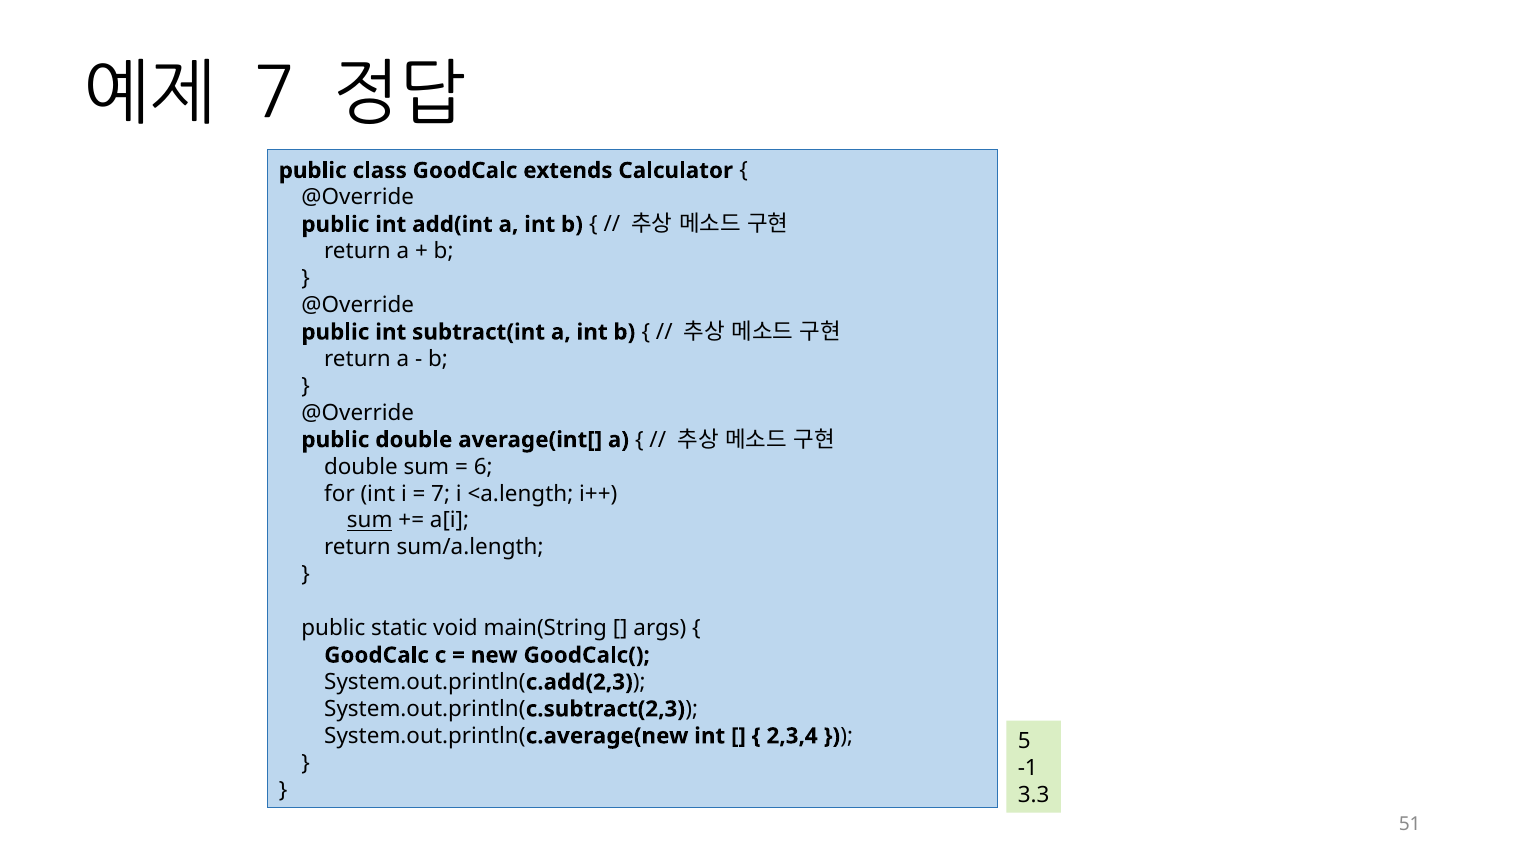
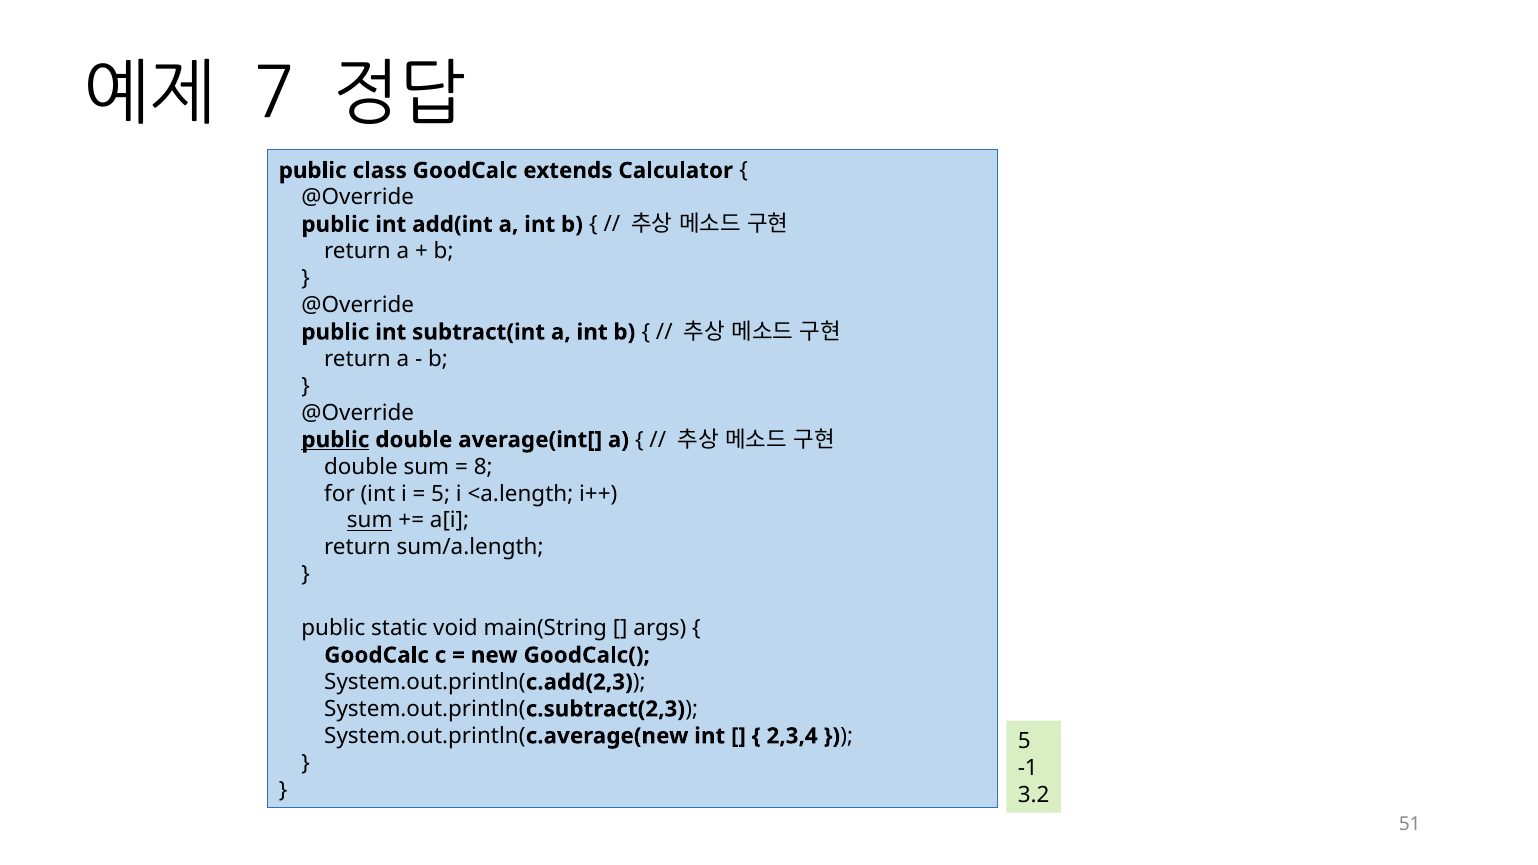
public at (335, 440) underline: none -> present
6: 6 -> 8
7 at (441, 494): 7 -> 5
3.3: 3.3 -> 3.2
